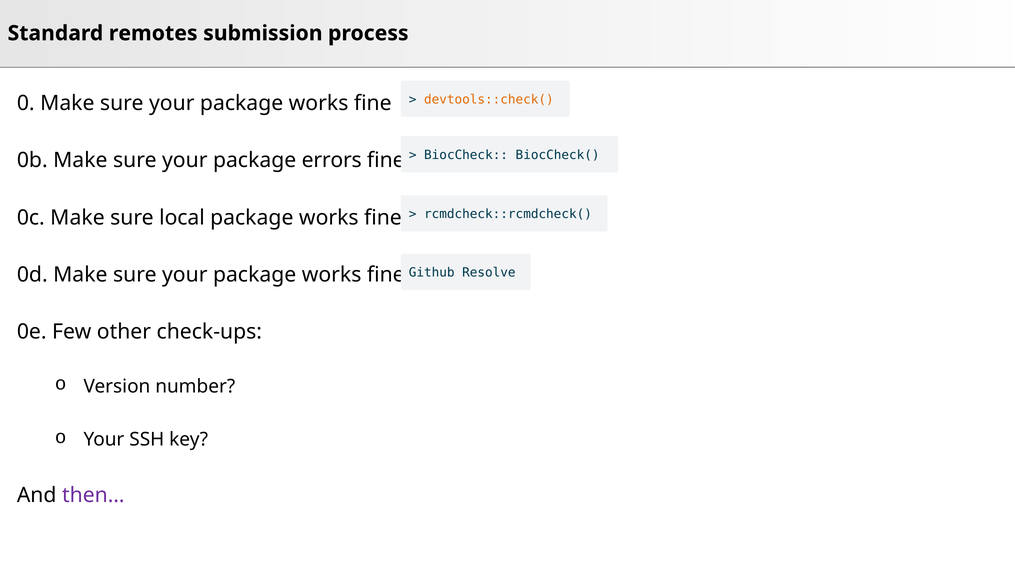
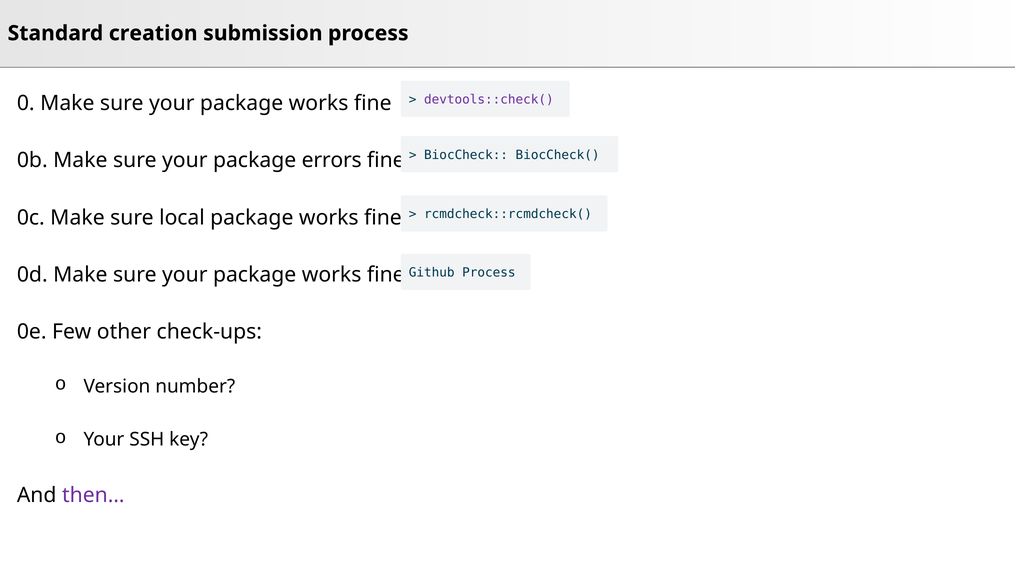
remotes: remotes -> creation
devtools::check( colour: orange -> purple
Github Resolve: Resolve -> Process
